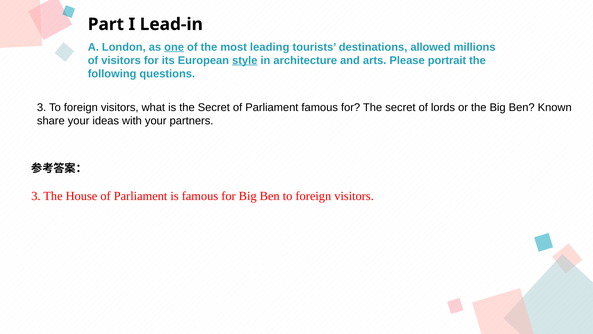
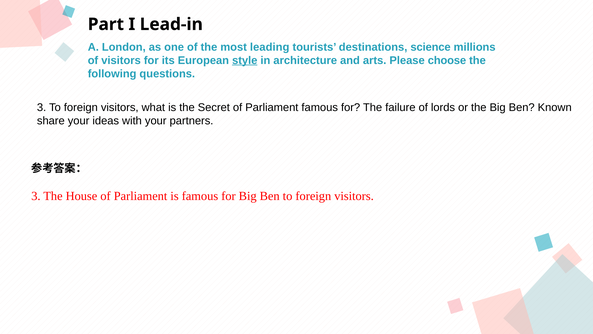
one underline: present -> none
allowed: allowed -> science
portrait: portrait -> choose
for The secret: secret -> failure
